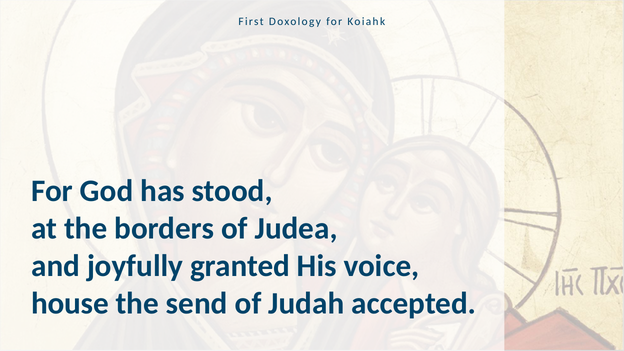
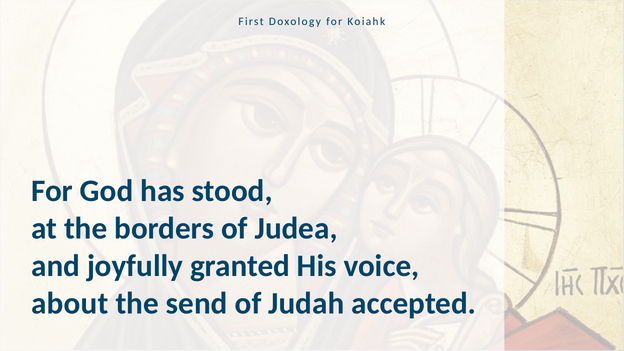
house: house -> about
